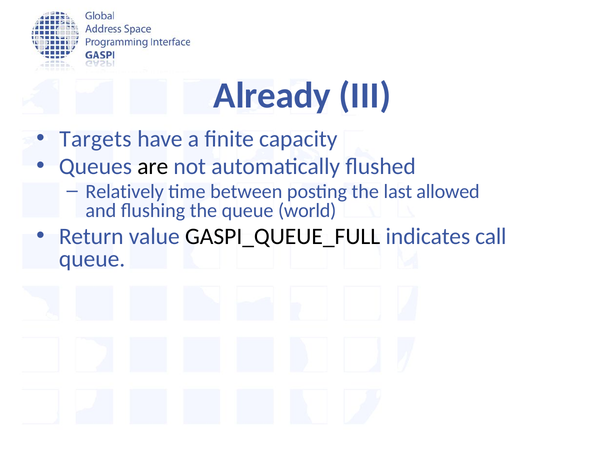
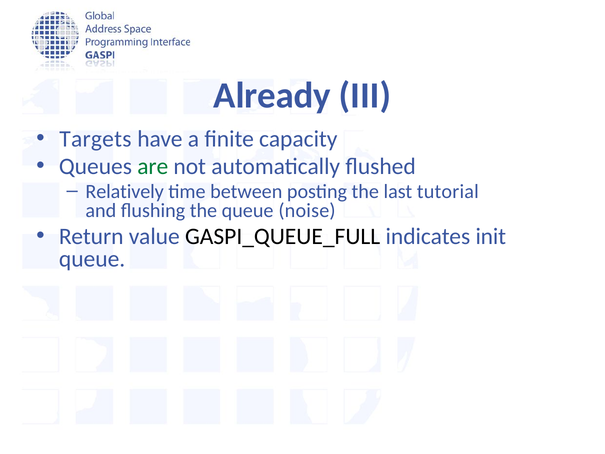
are colour: black -> green
allowed: allowed -> tutorial
world: world -> noise
call: call -> init
